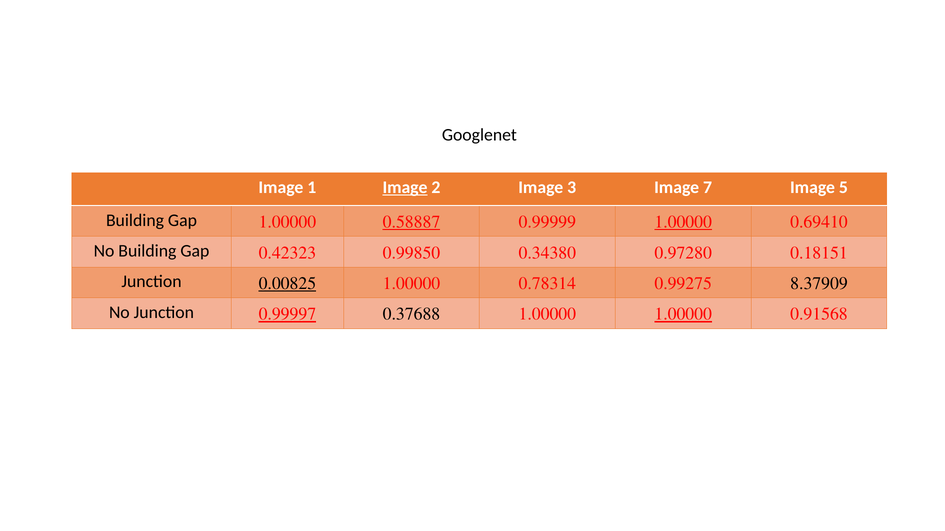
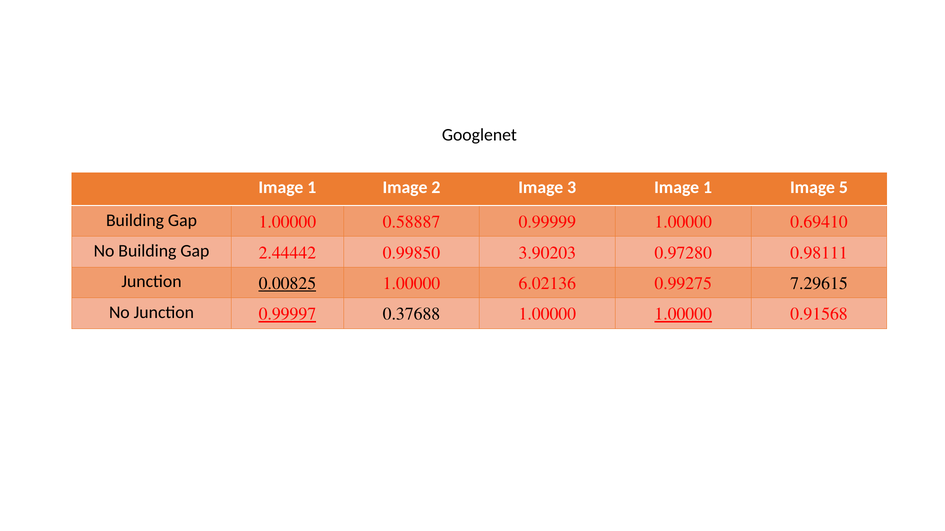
Image at (405, 187) underline: present -> none
3 Image 7: 7 -> 1
0.58887 underline: present -> none
1.00000 at (683, 222) underline: present -> none
0.42323: 0.42323 -> 2.44442
0.34380: 0.34380 -> 3.90203
0.18151: 0.18151 -> 0.98111
0.78314: 0.78314 -> 6.02136
8.37909: 8.37909 -> 7.29615
